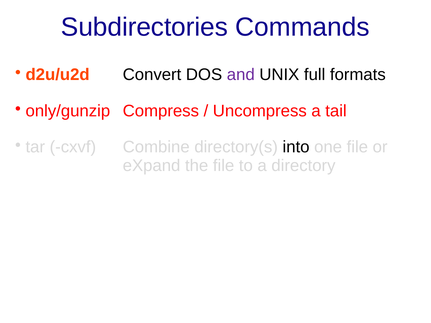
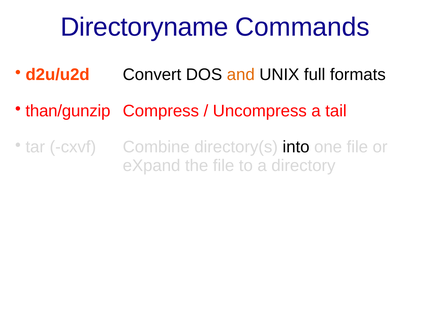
Subdirectories: Subdirectories -> Directoryname
and colour: purple -> orange
only/gunzip: only/gunzip -> than/gunzip
